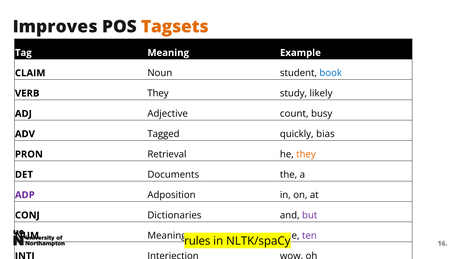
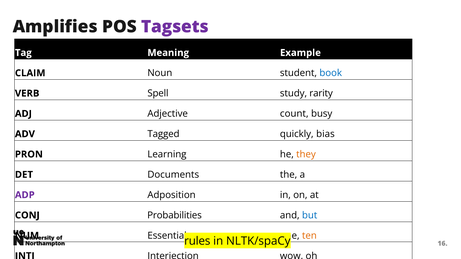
Improves: Improves -> Amplifies
Tagsets colour: orange -> purple
VERB They: They -> Spell
likely: likely -> rarity
Retrieval: Retrieval -> Learning
Dictionaries: Dictionaries -> Probabilities
but colour: purple -> blue
NUM Meaning: Meaning -> Essential
ten colour: purple -> orange
